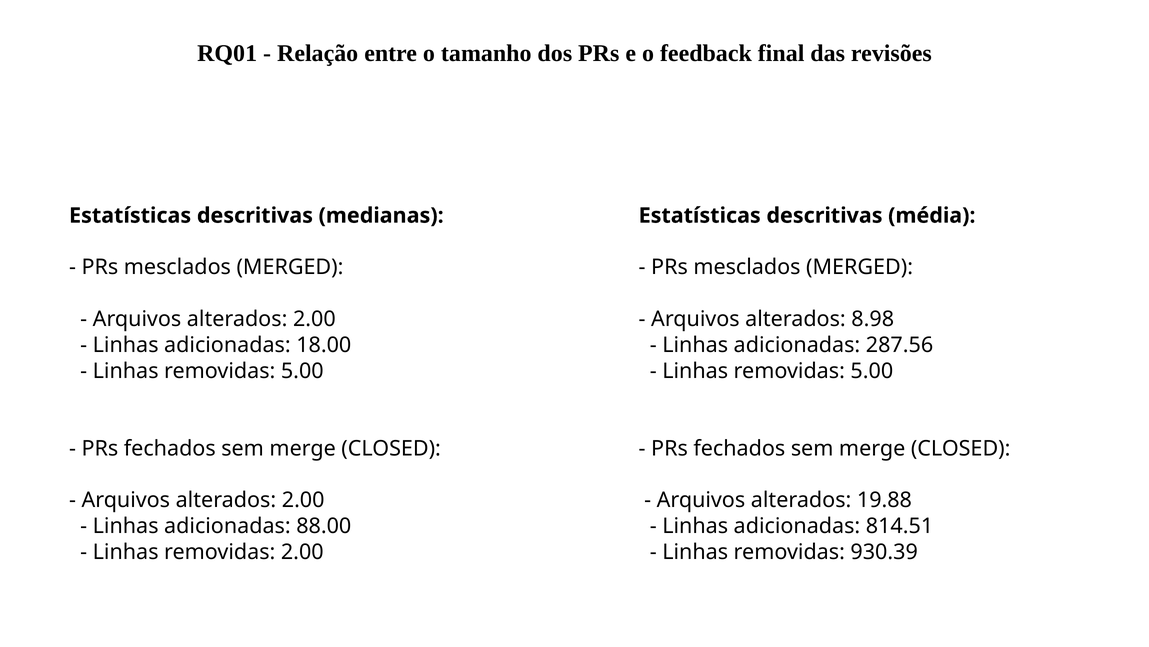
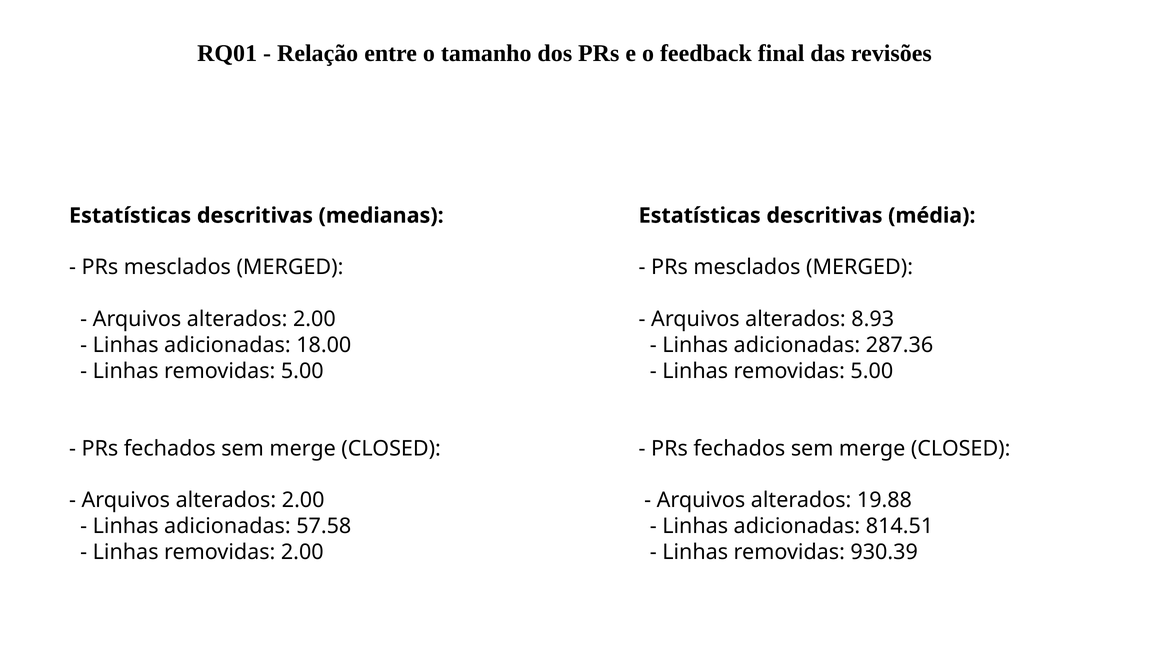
8.98: 8.98 -> 8.93
287.56: 287.56 -> 287.36
88.00: 88.00 -> 57.58
